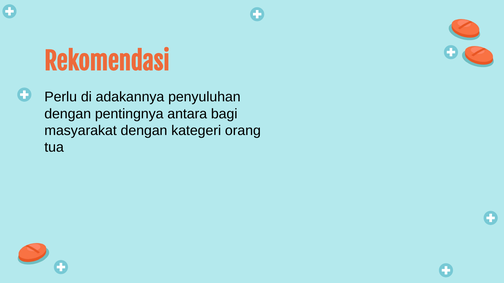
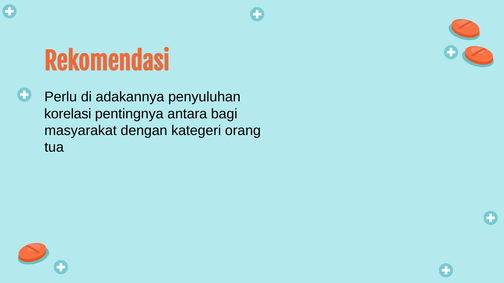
dengan at (68, 114): dengan -> korelasi
